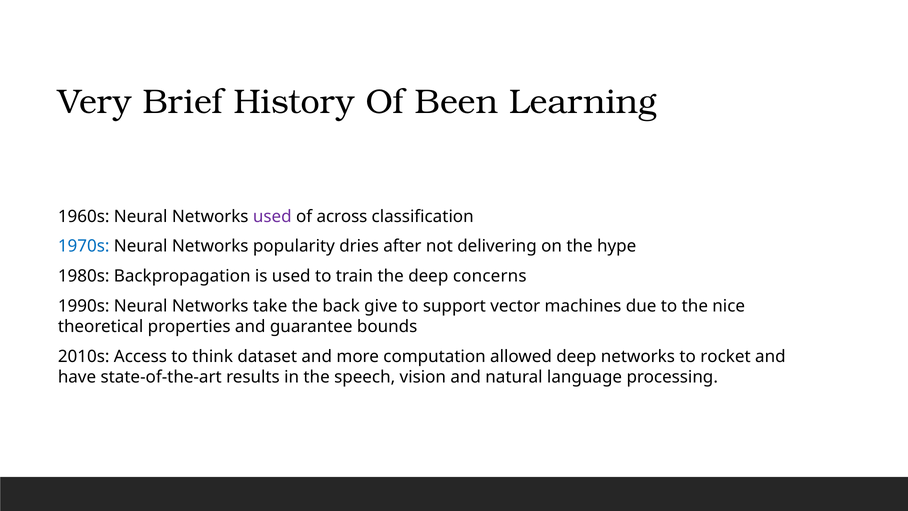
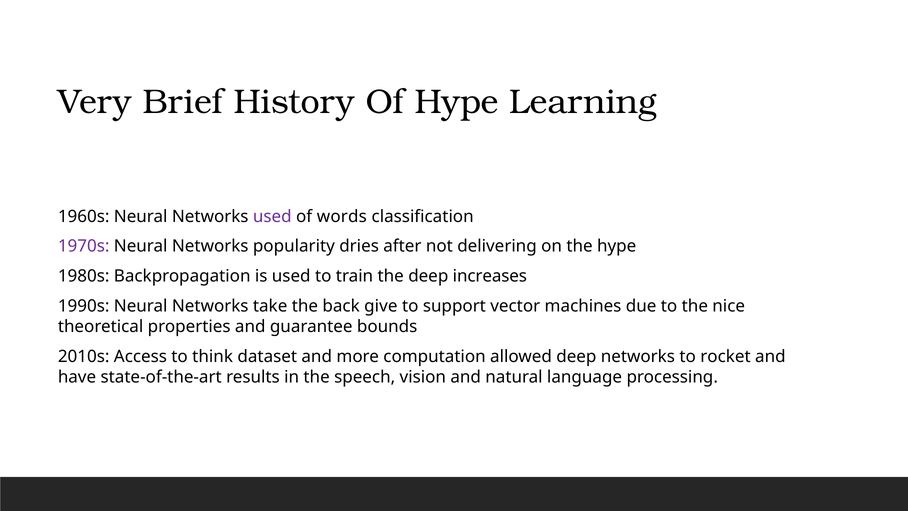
Of Been: Been -> Hype
across: across -> words
1970s colour: blue -> purple
concerns: concerns -> increases
